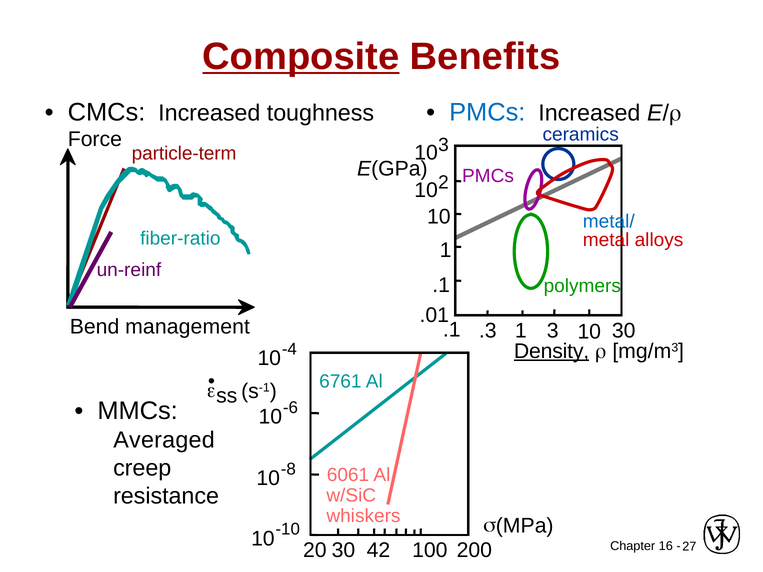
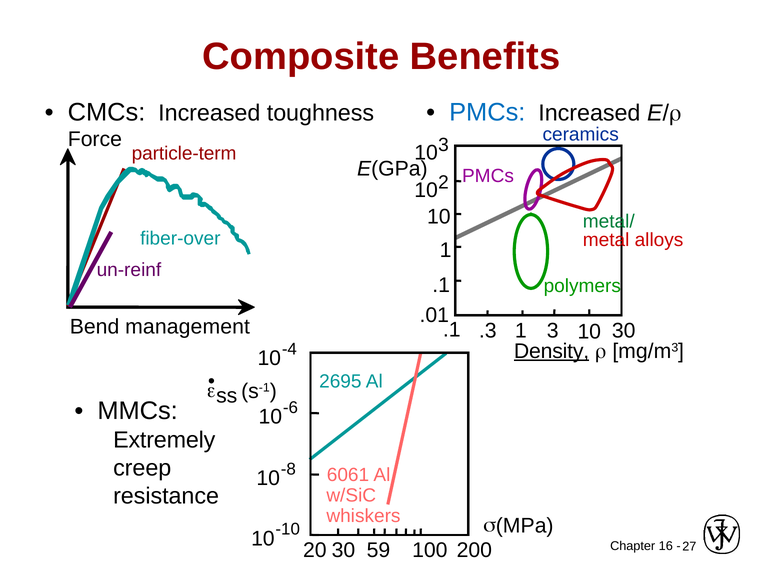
Composite underline: present -> none
metal/ colour: blue -> green
fiber-ratio: fiber-ratio -> fiber-over
6761: 6761 -> 2695
Averaged: Averaged -> Extremely
42: 42 -> 59
